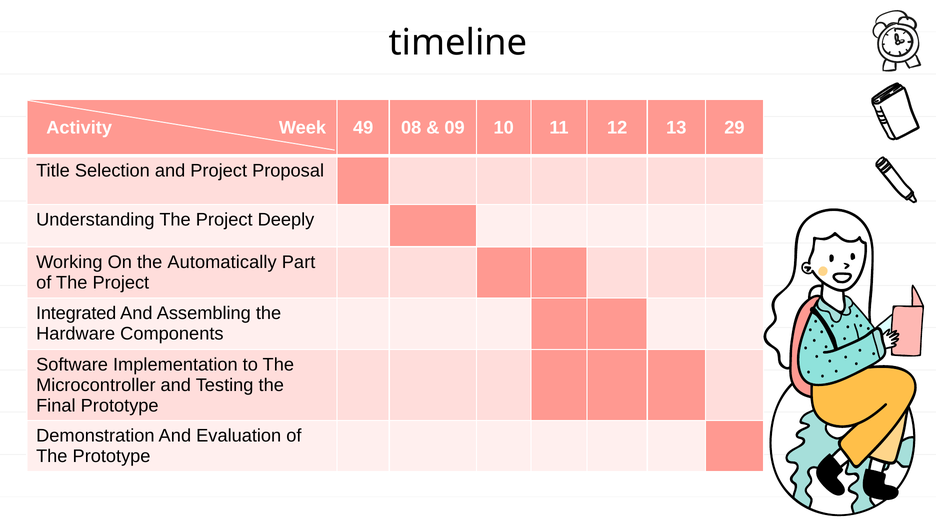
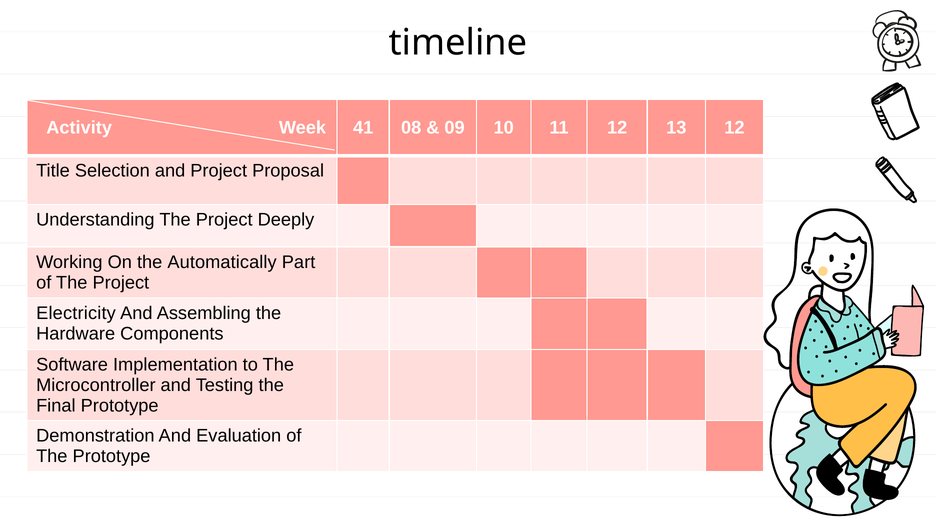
49: 49 -> 41
13 29: 29 -> 12
Integrated: Integrated -> Electricity
